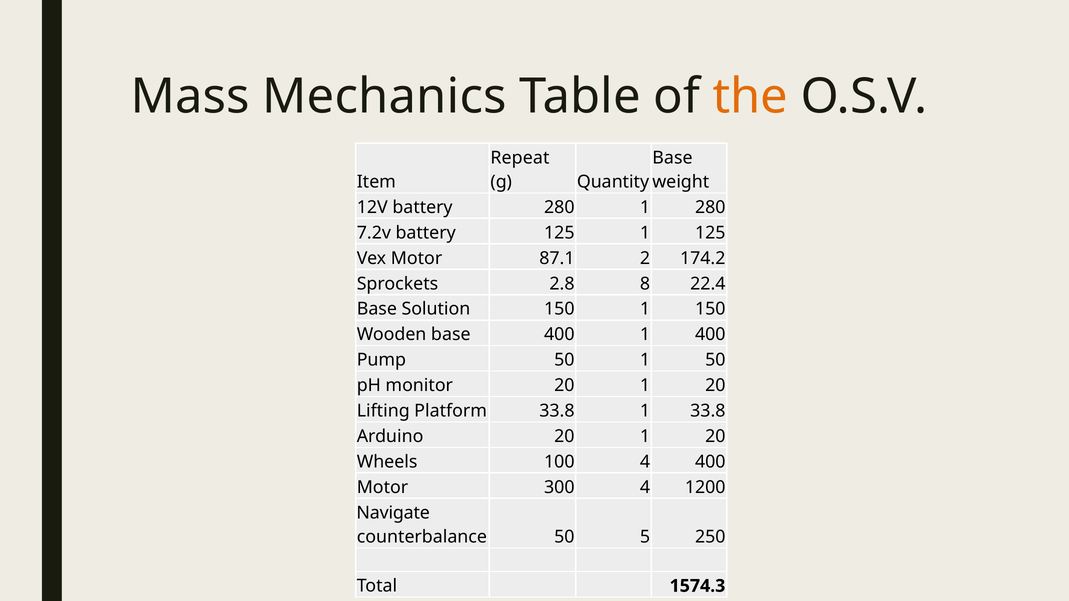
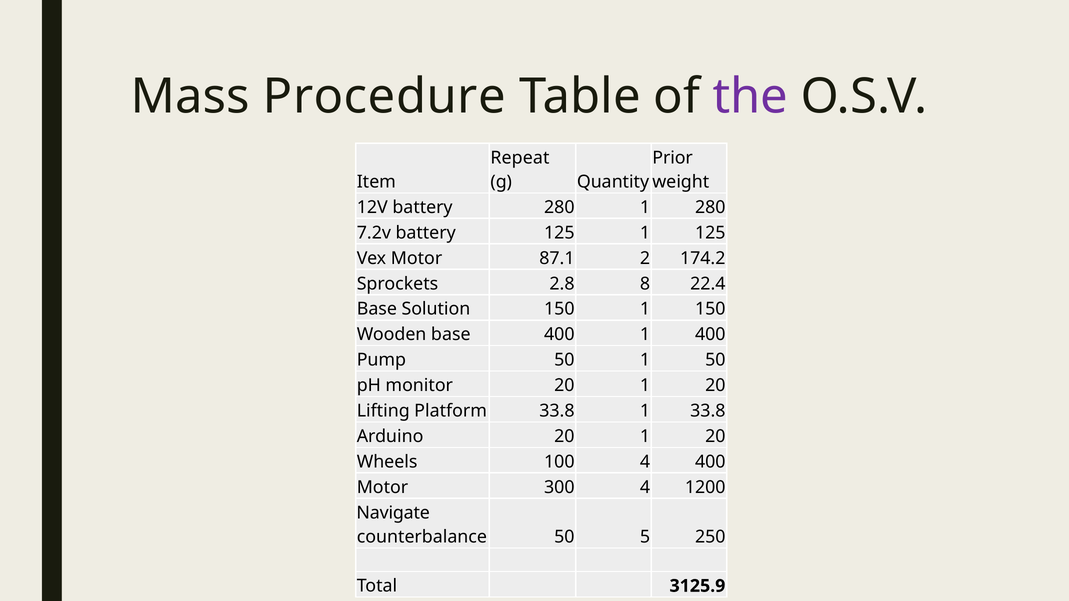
Mechanics: Mechanics -> Procedure
the colour: orange -> purple
Base at (672, 158): Base -> Prior
1574.3: 1574.3 -> 3125.9
